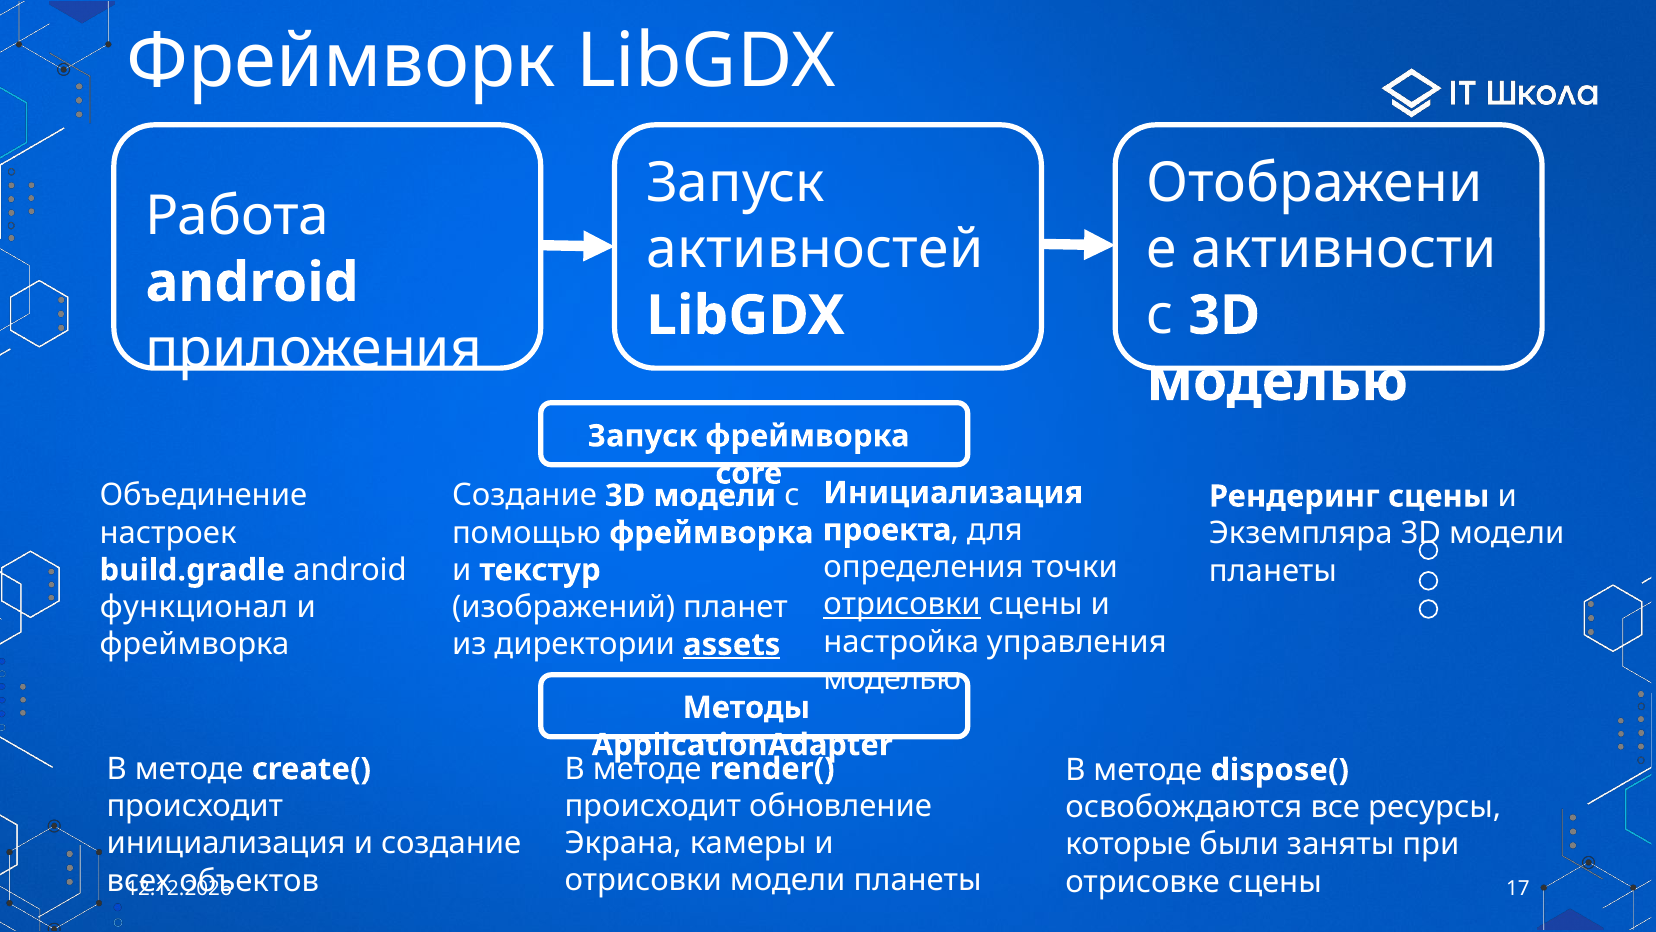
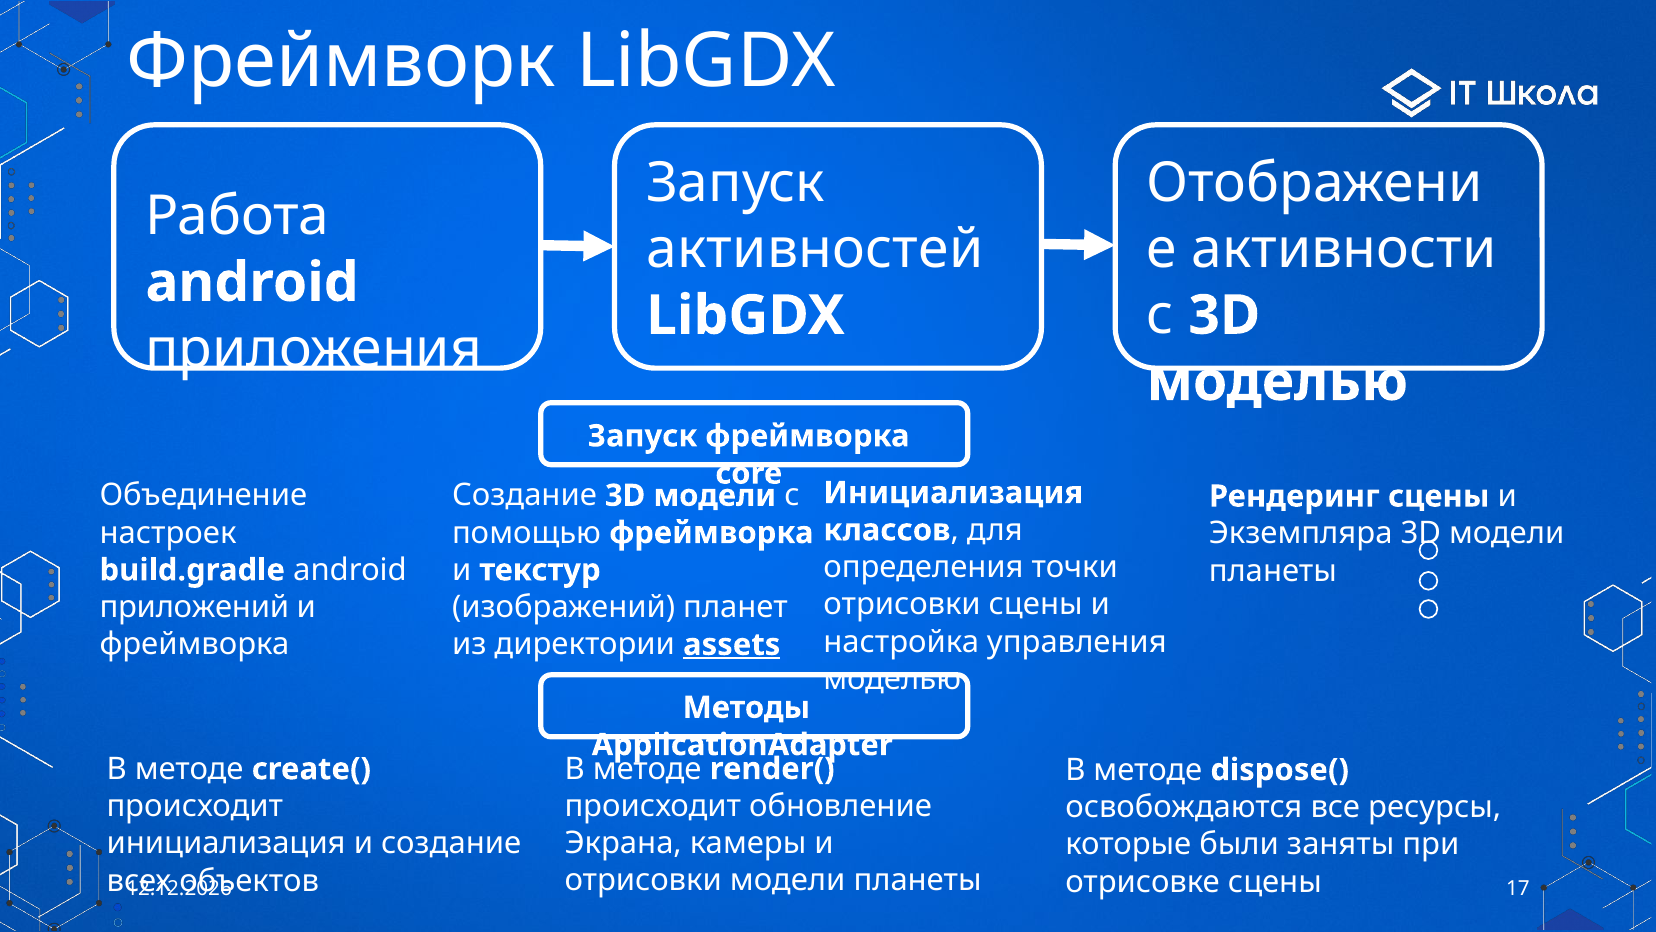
проекта: проекта -> классов
отрисовки at (902, 604) underline: present -> none
функционал: функционал -> приложений
